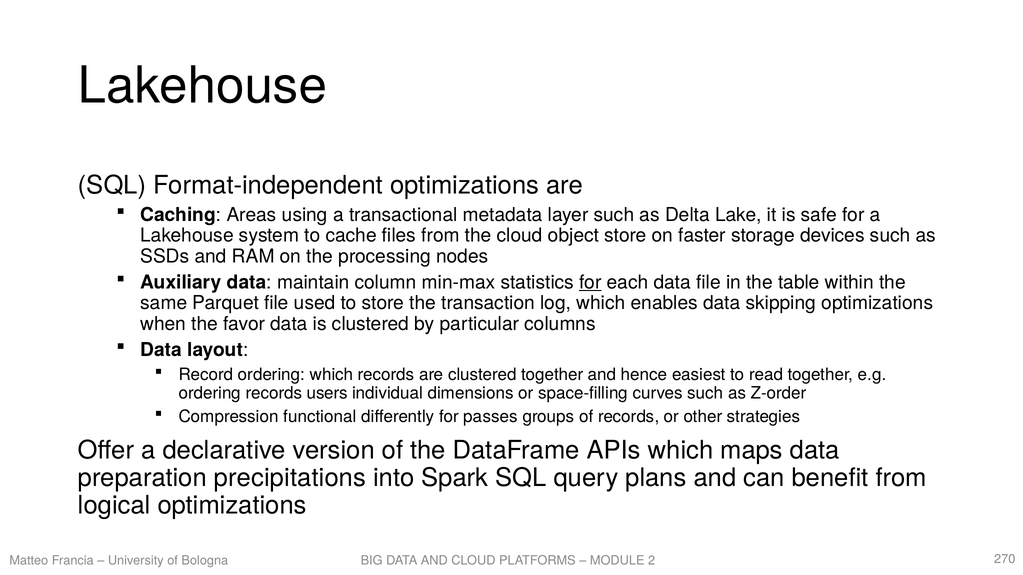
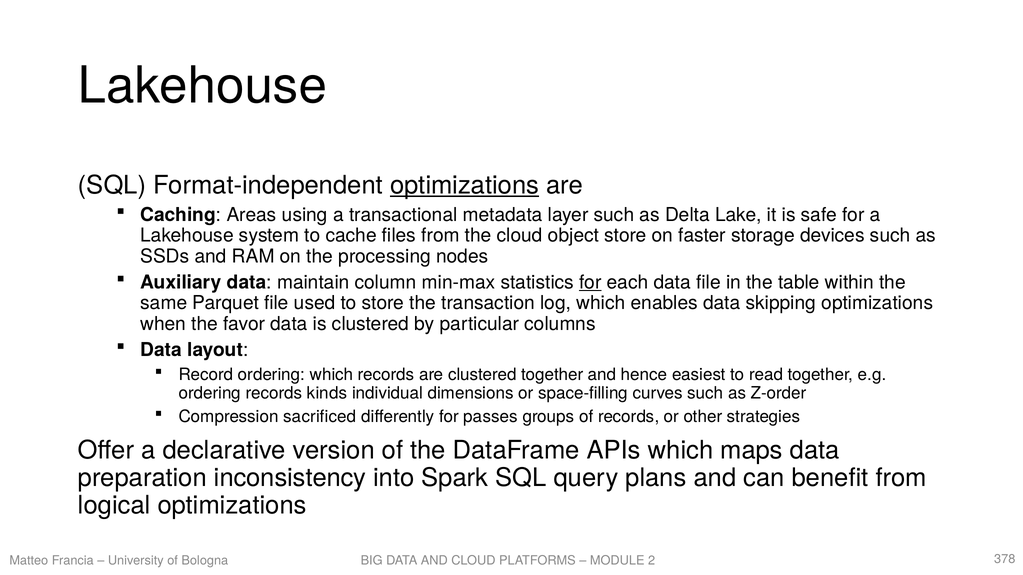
optimizations at (465, 186) underline: none -> present
users: users -> kinds
functional: functional -> sacrificed
precipitations: precipitations -> inconsistency
270: 270 -> 378
